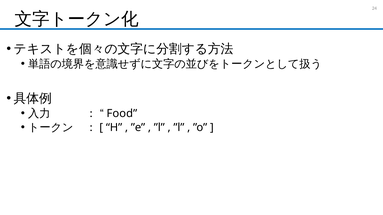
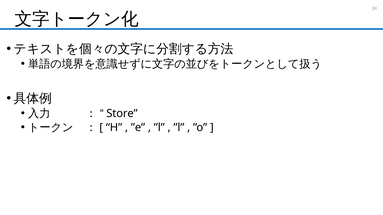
Food: Food -> Store
